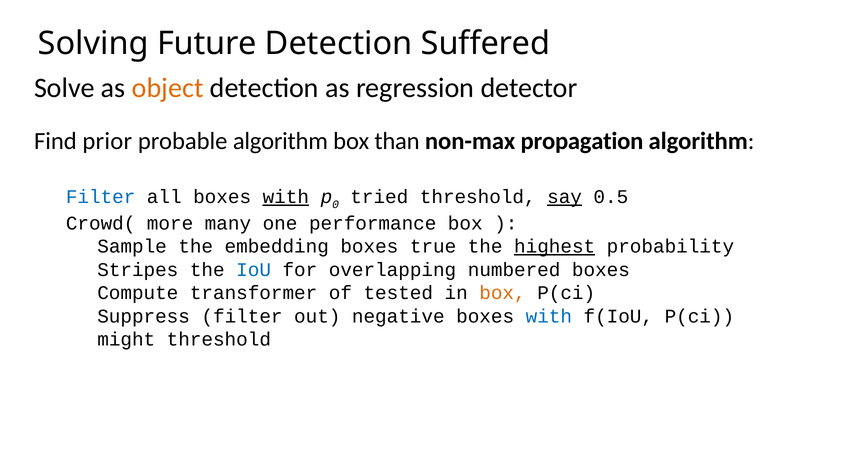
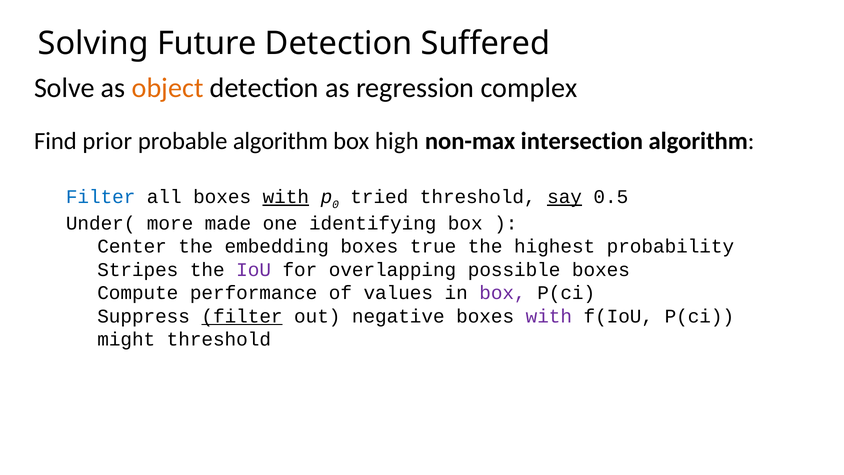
detector: detector -> complex
than: than -> high
propagation: propagation -> intersection
Crowd(: Crowd( -> Under(
many: many -> made
performance: performance -> identifying
Sample: Sample -> Center
highest underline: present -> none
IoU colour: blue -> purple
numbered: numbered -> possible
transformer: transformer -> performance
tested: tested -> values
box at (502, 293) colour: orange -> purple
filter at (242, 316) underline: none -> present
with at (549, 316) colour: blue -> purple
